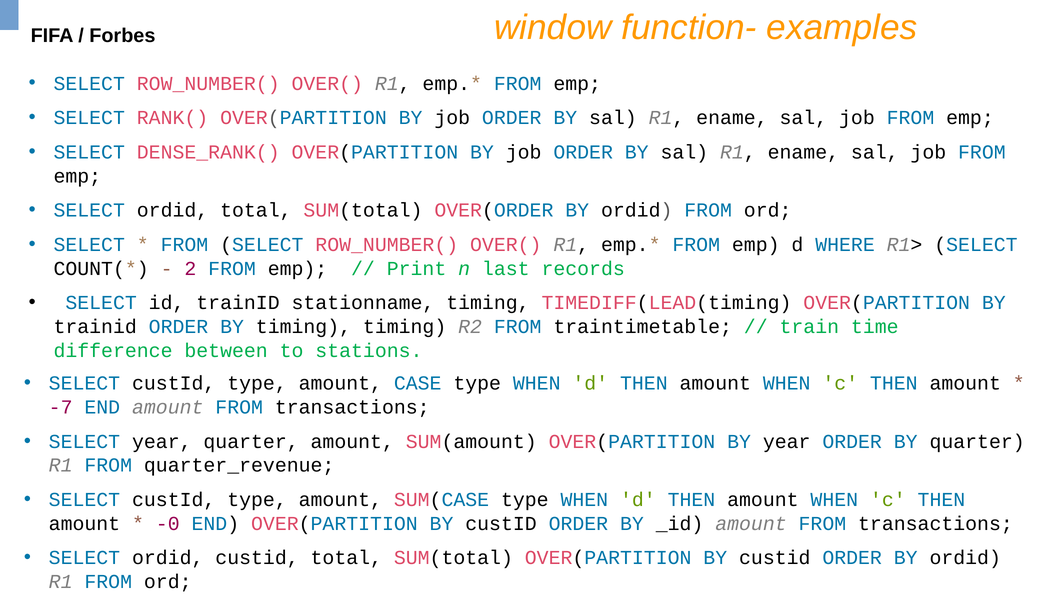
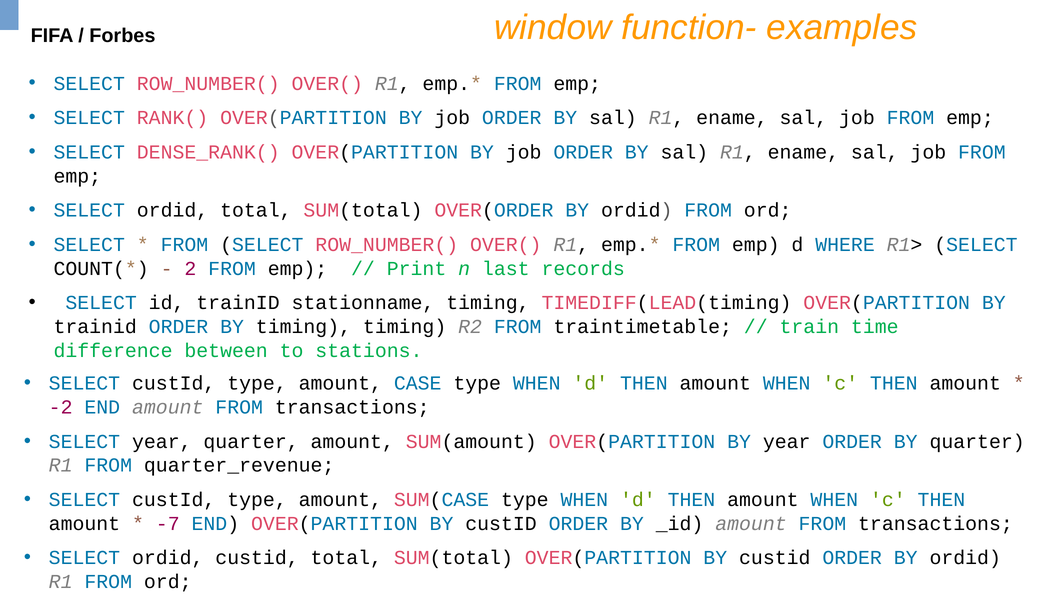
-7: -7 -> -2
-0: -0 -> -7
